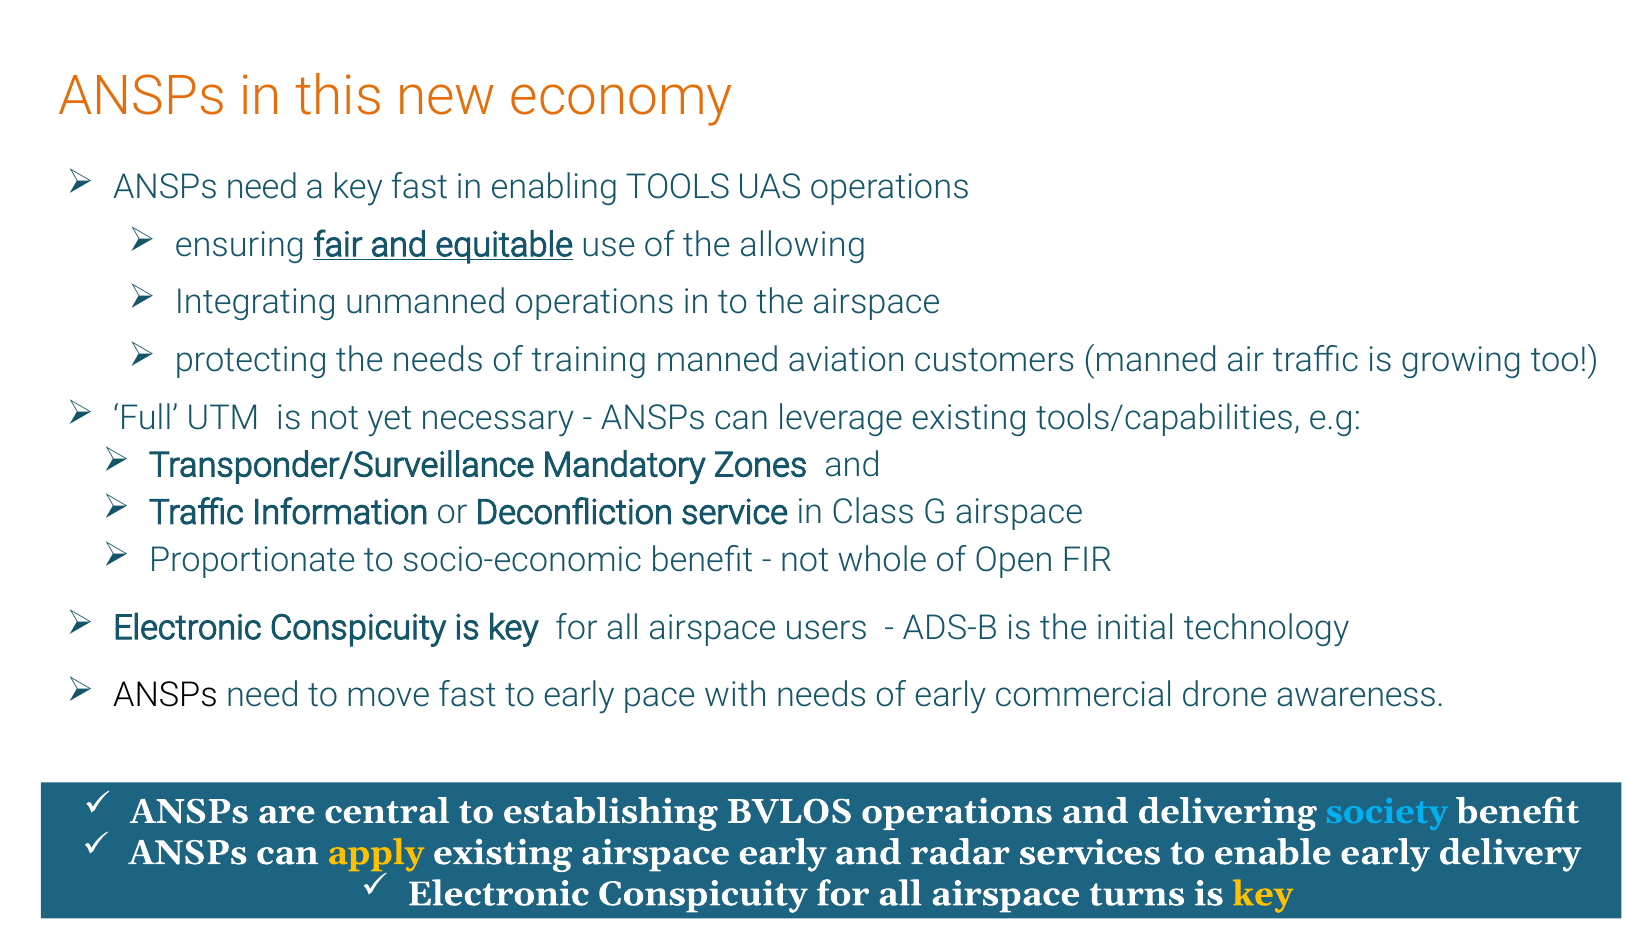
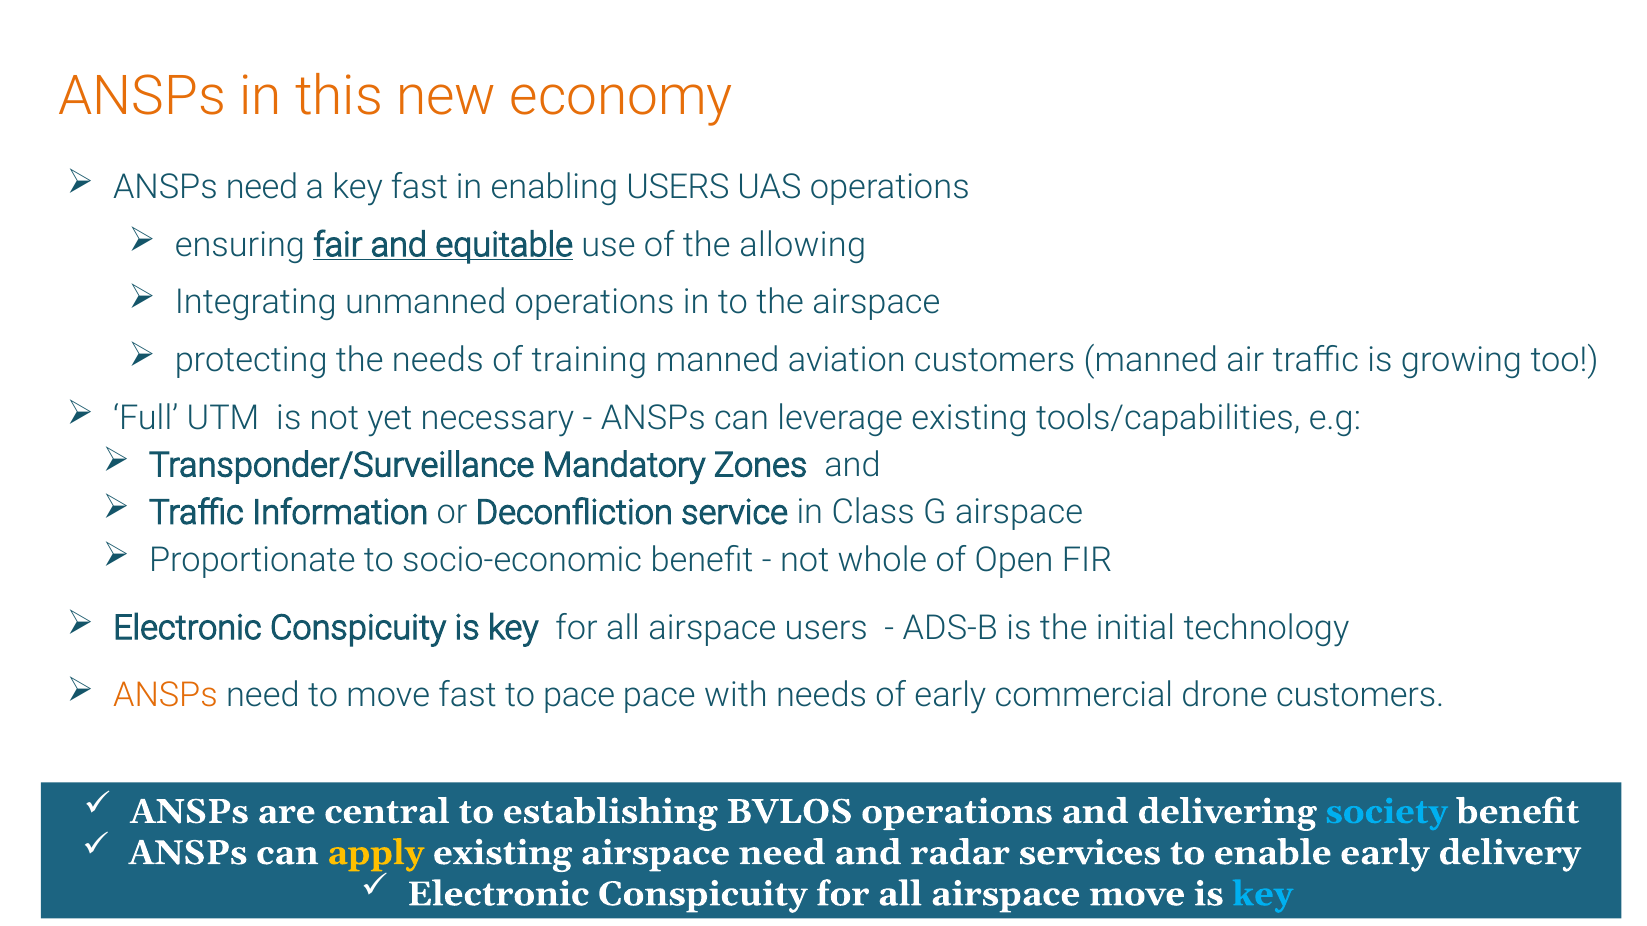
enabling TOOLS: TOOLS -> USERS
ANSPs at (165, 696) colour: black -> orange
to early: early -> pace
drone awareness: awareness -> customers
airspace early: early -> need
airspace turns: turns -> move
key at (1263, 894) colour: yellow -> light blue
